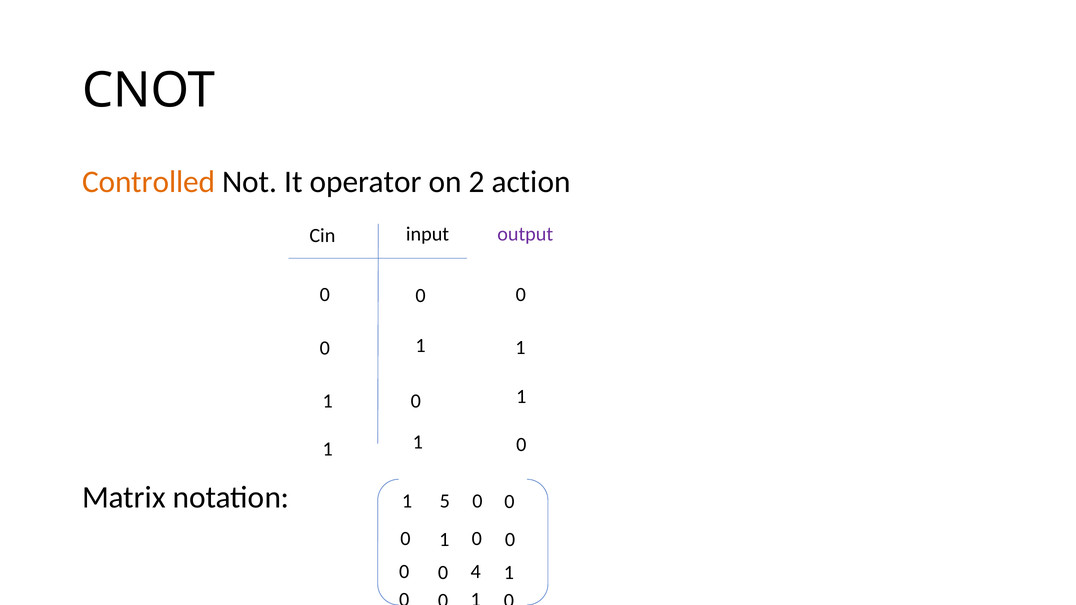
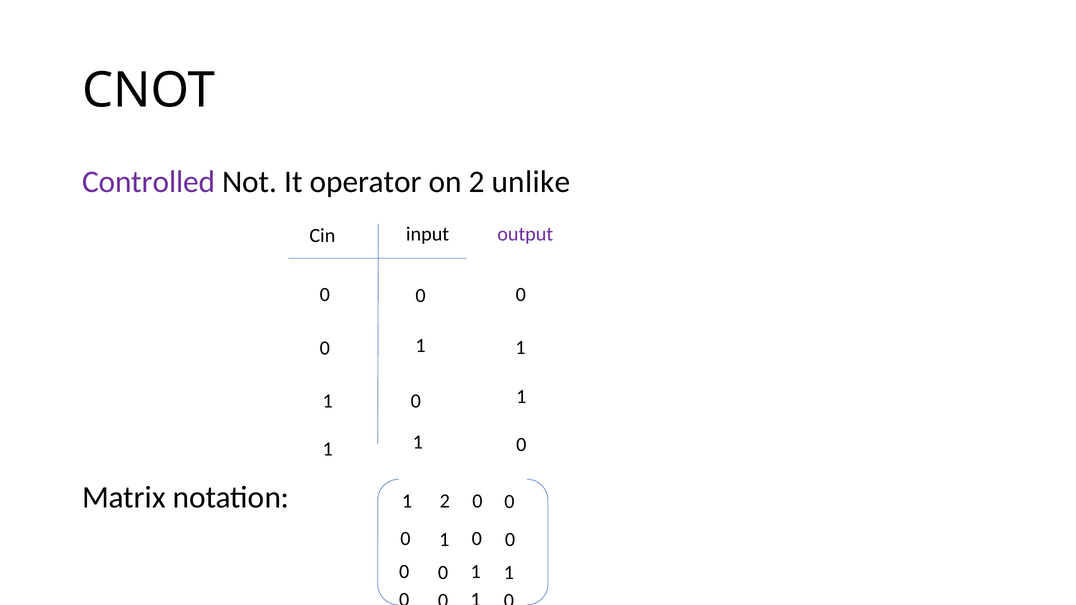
Controlled colour: orange -> purple
action: action -> unlike
1 5: 5 -> 2
4 at (476, 572): 4 -> 1
